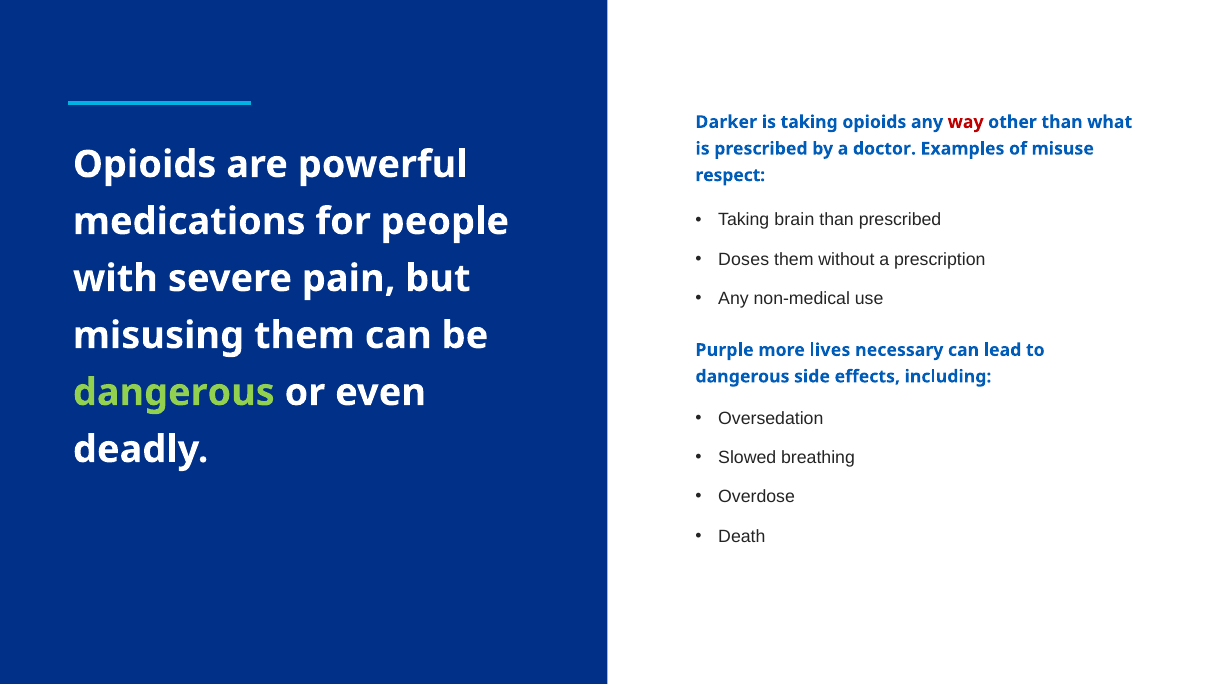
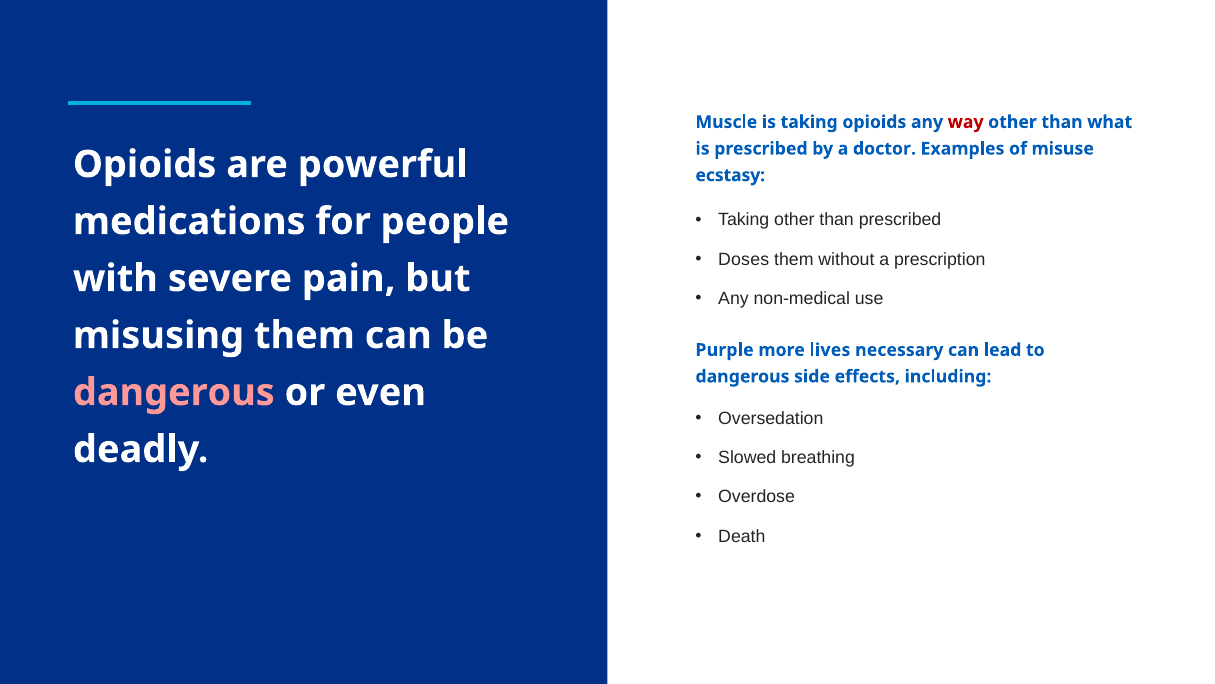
Darker: Darker -> Muscle
respect: respect -> ecstasy
Taking brain: brain -> other
dangerous at (174, 392) colour: light green -> pink
